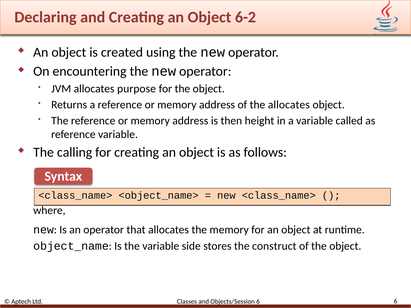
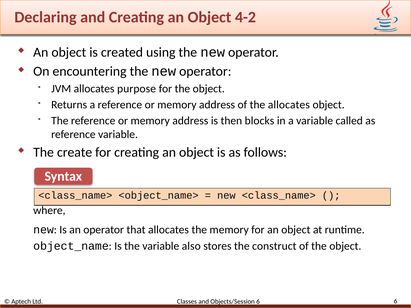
6-2: 6-2 -> 4-2
height: height -> blocks
calling: calling -> create
side: side -> also
